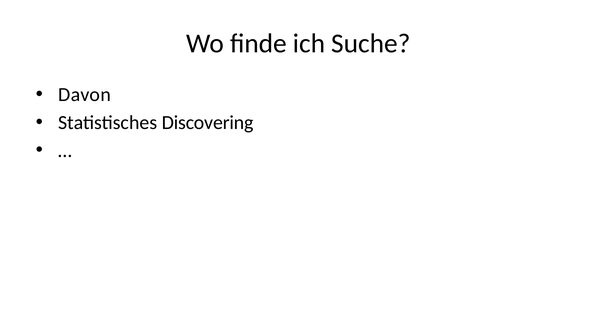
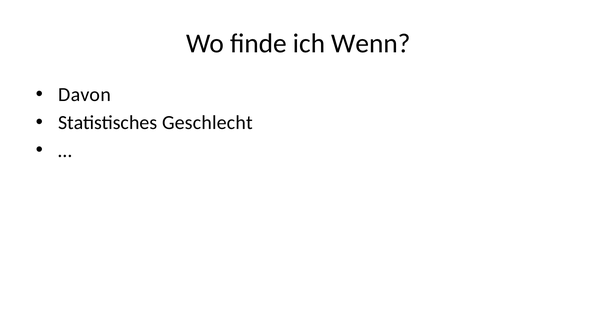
Suche: Suche -> Wenn
Discovering: Discovering -> Geschlecht
